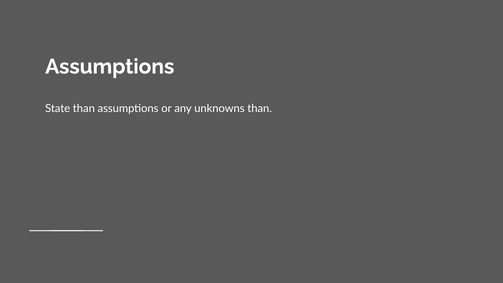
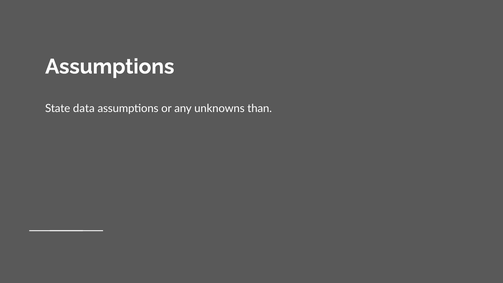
State than: than -> data
